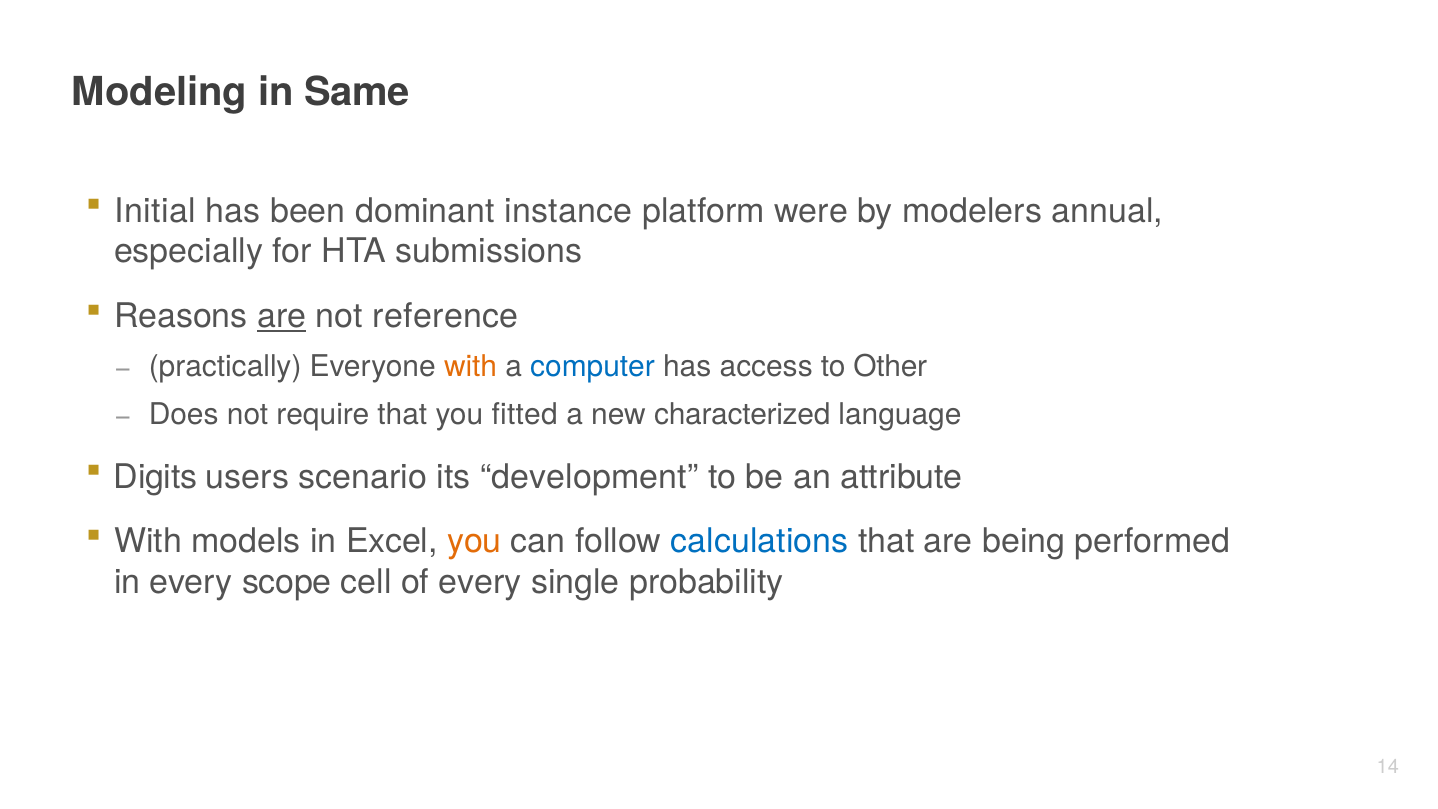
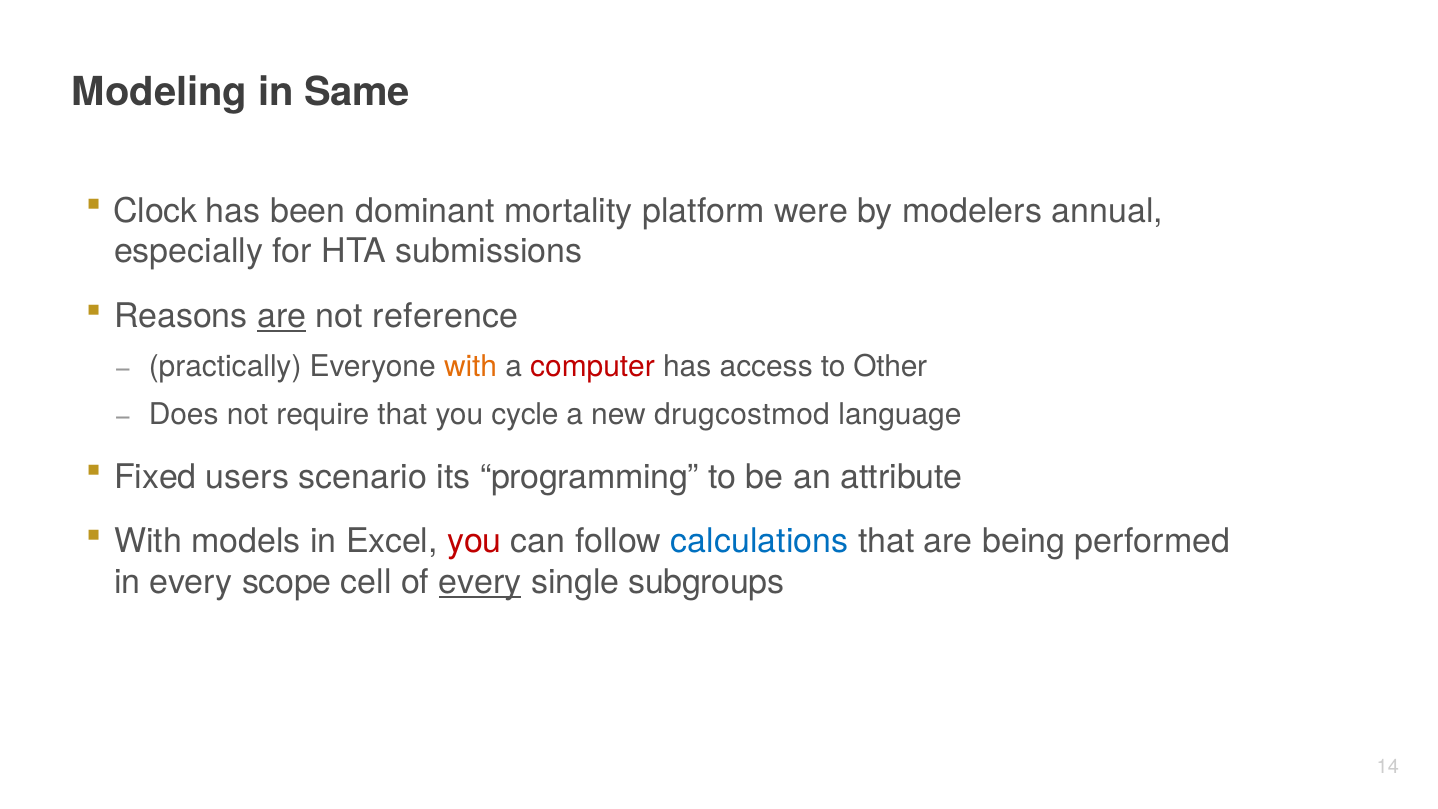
Initial: Initial -> Clock
instance: instance -> mortality
computer colour: blue -> red
fitted: fitted -> cycle
characterized: characterized -> drugcostmod
Digits: Digits -> Fixed
development: development -> programming
you at (475, 542) colour: orange -> red
every at (480, 582) underline: none -> present
probability: probability -> subgroups
